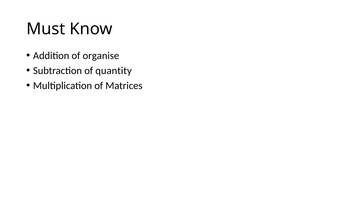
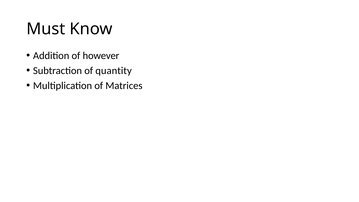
organise: organise -> however
